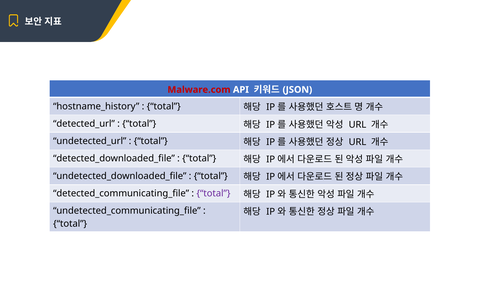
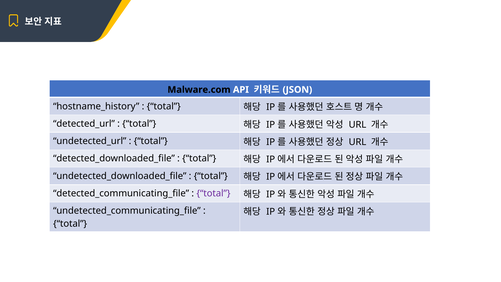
Malware.com colour: red -> black
